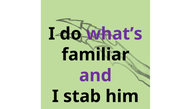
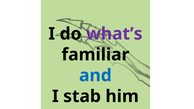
and colour: purple -> blue
